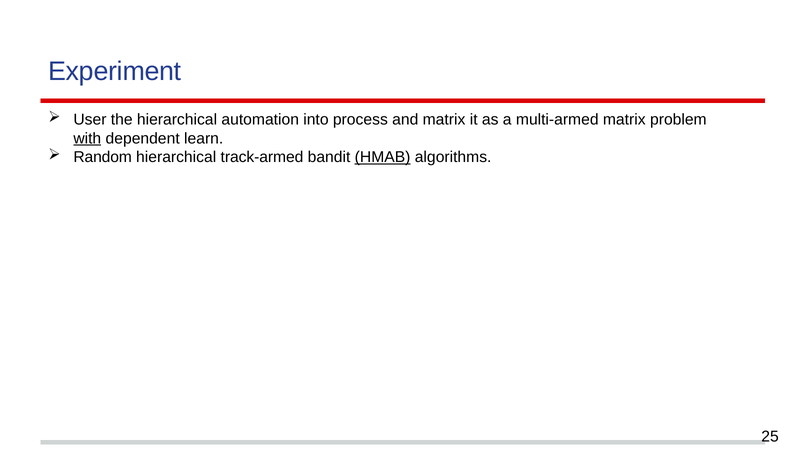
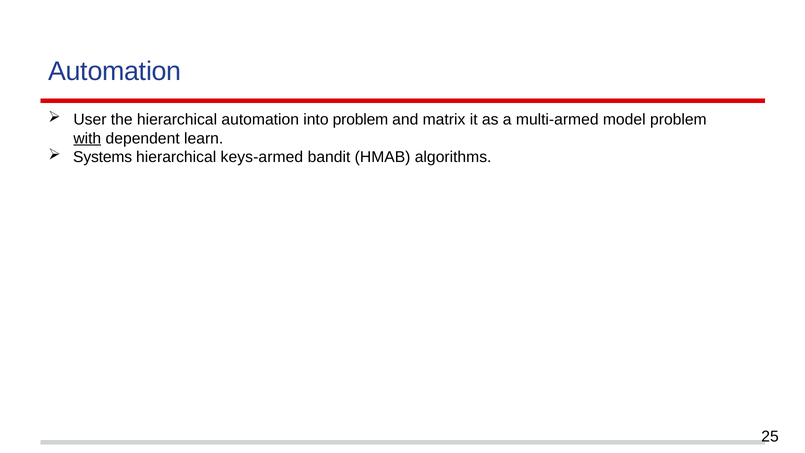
Experiment at (115, 71): Experiment -> Automation
into process: process -> problem
multi-armed matrix: matrix -> model
Random: Random -> Systems
track-armed: track-armed -> keys-armed
HMAB underline: present -> none
